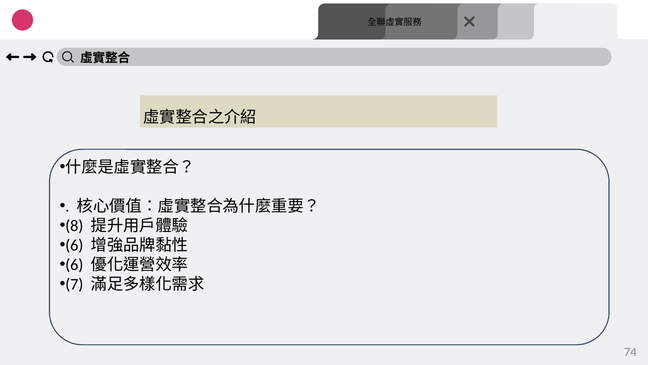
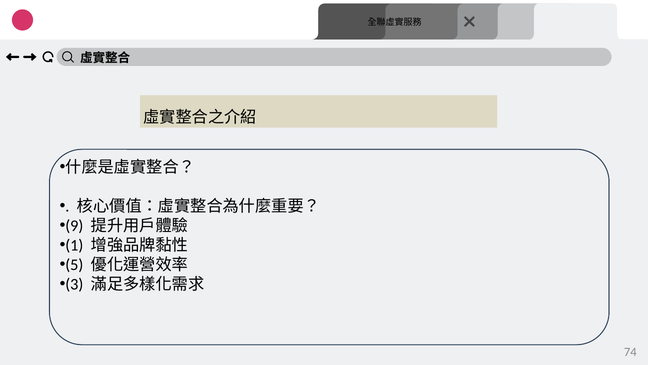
8: 8 -> 9
6 at (74, 245): 6 -> 1
6 at (74, 264): 6 -> 5
7: 7 -> 3
